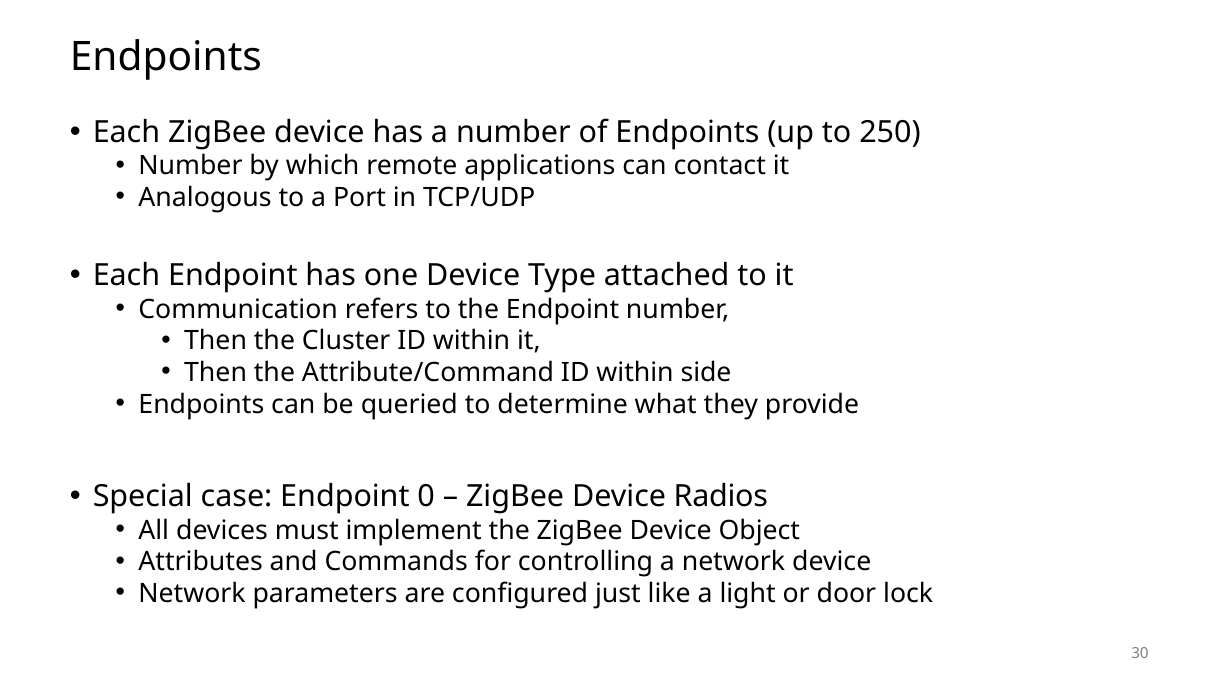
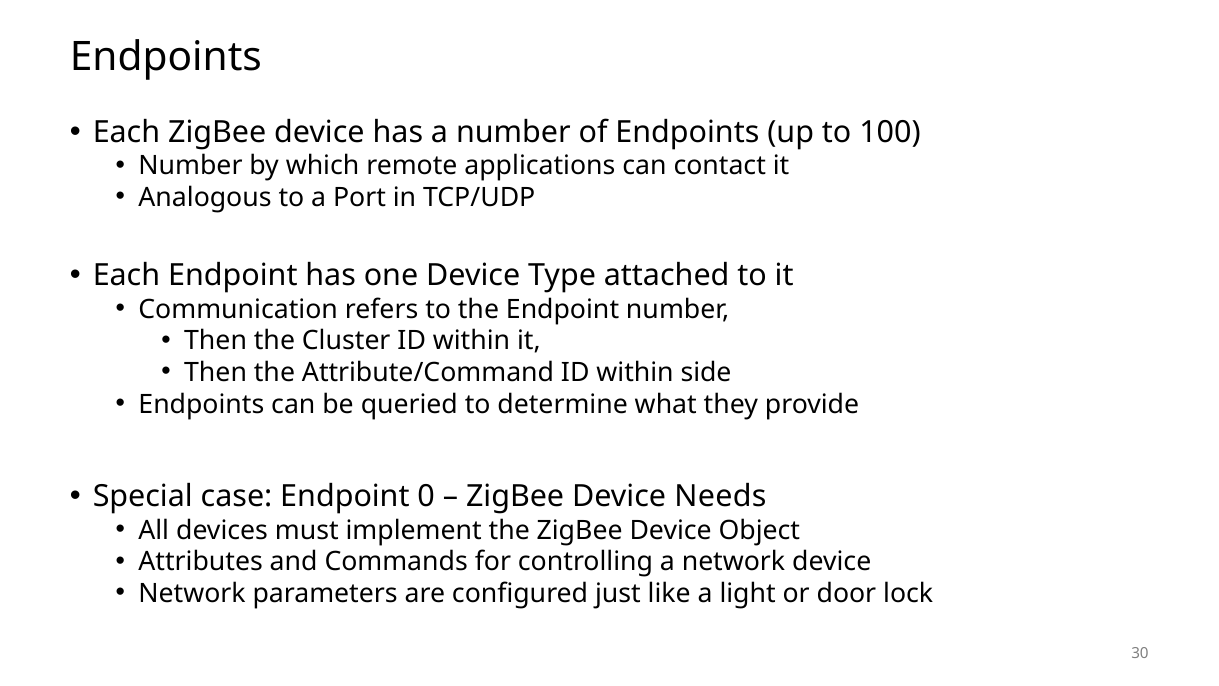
250: 250 -> 100
Radios: Radios -> Needs
